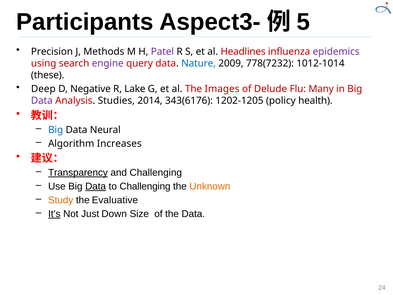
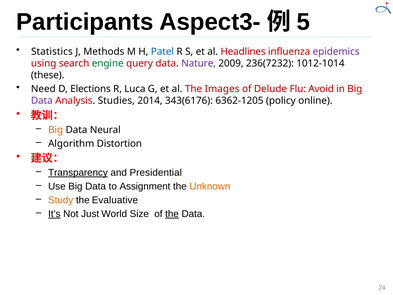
Precision: Precision -> Statistics
Patel colour: purple -> blue
engine colour: purple -> green
Nature colour: blue -> purple
778(7232: 778(7232 -> 236(7232
Deep: Deep -> Need
Negative: Negative -> Elections
Lake: Lake -> Luca
Many: Many -> Avoid
1202-1205: 1202-1205 -> 6362-1205
health: health -> online
Big at (56, 130) colour: blue -> orange
Increases: Increases -> Distortion
and Challenging: Challenging -> Presidential
Data at (96, 186) underline: present -> none
to Challenging: Challenging -> Assignment
Down: Down -> World
the at (172, 214) underline: none -> present
